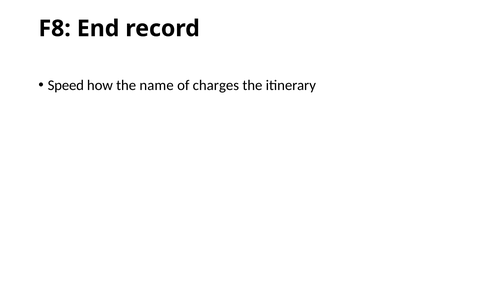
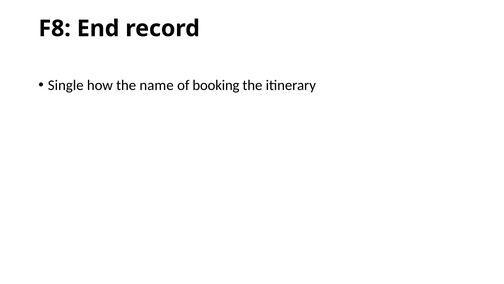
Speed: Speed -> Single
charges: charges -> booking
